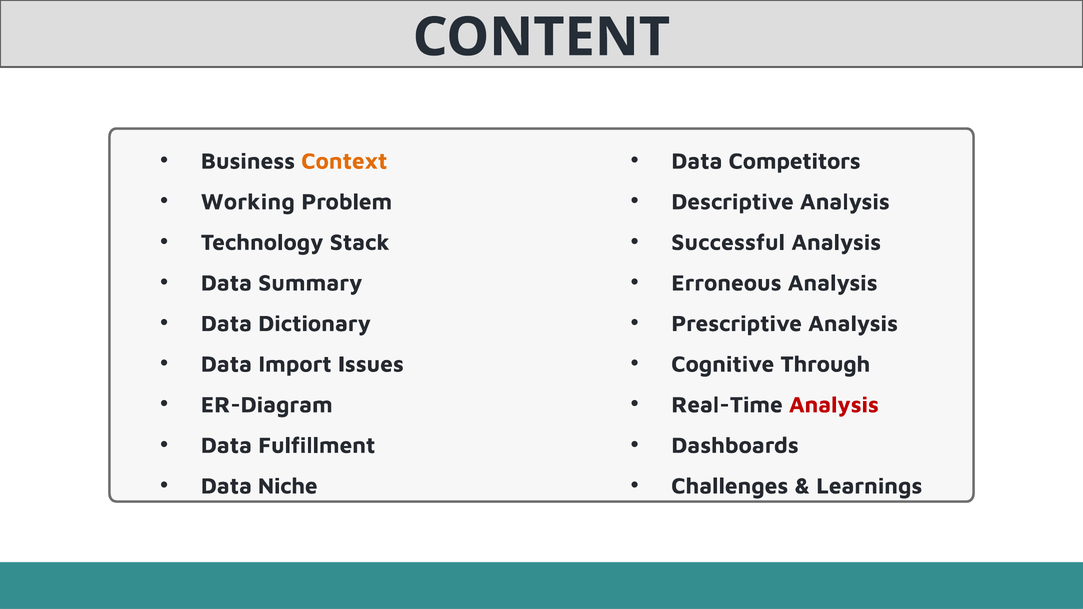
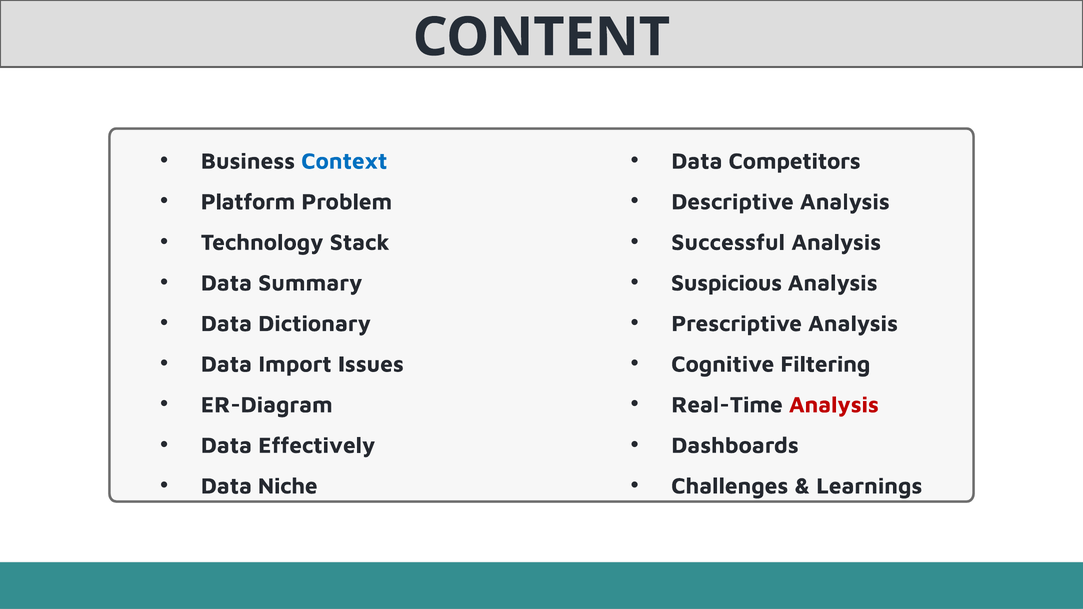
Context colour: orange -> blue
Working: Working -> Platform
Erroneous: Erroneous -> Suspicious
Through: Through -> Filtering
Fulfillment: Fulfillment -> Effectively
